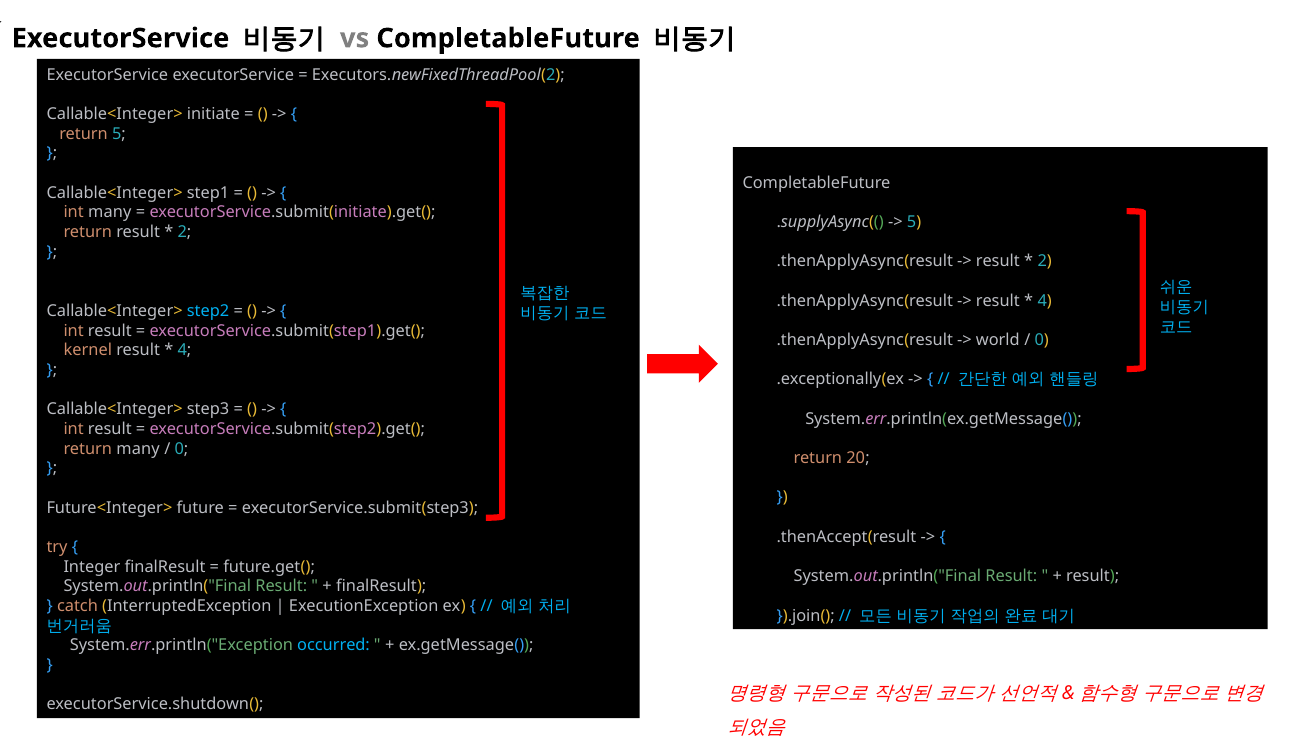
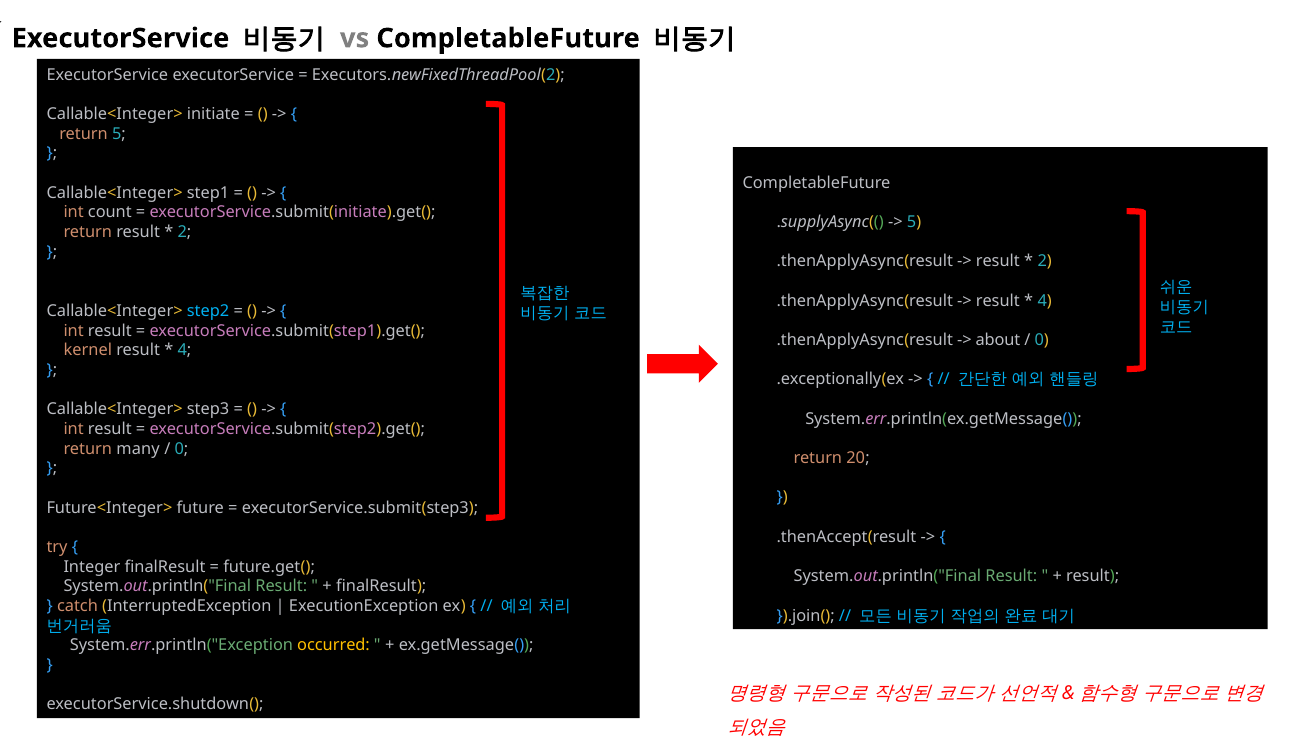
int many: many -> count
world: world -> about
occurred colour: light blue -> yellow
